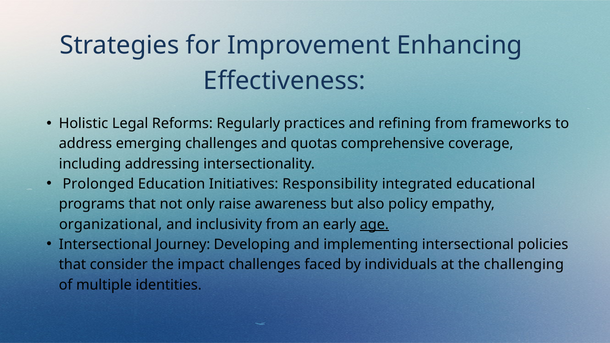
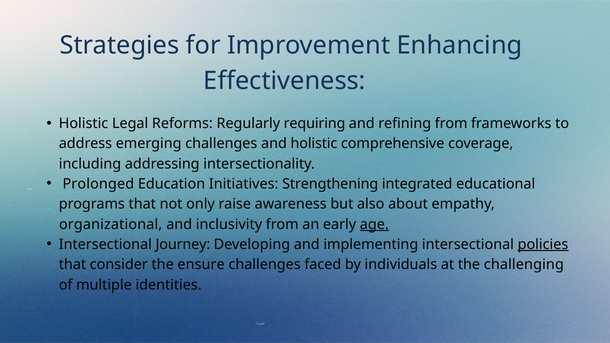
practices: practices -> requiring
and quotas: quotas -> holistic
Responsibility: Responsibility -> Strengthening
policy: policy -> about
policies underline: none -> present
impact: impact -> ensure
